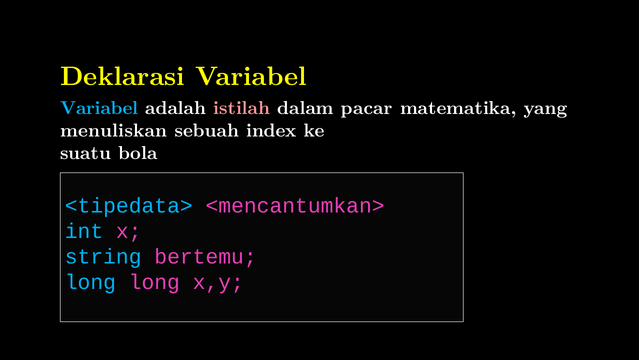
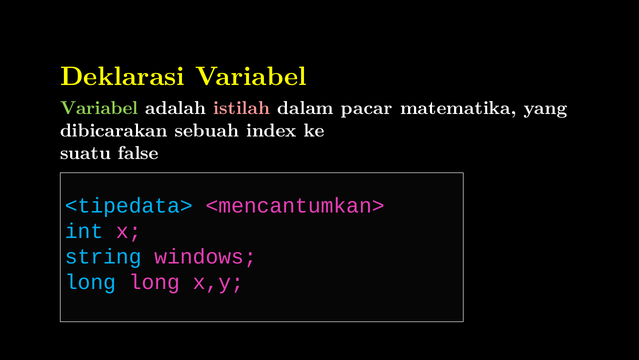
Variabel at (99, 108) colour: light blue -> light green
menuliskan: menuliskan -> dibicarakan
bola: bola -> false
bertemu: bertemu -> windows
